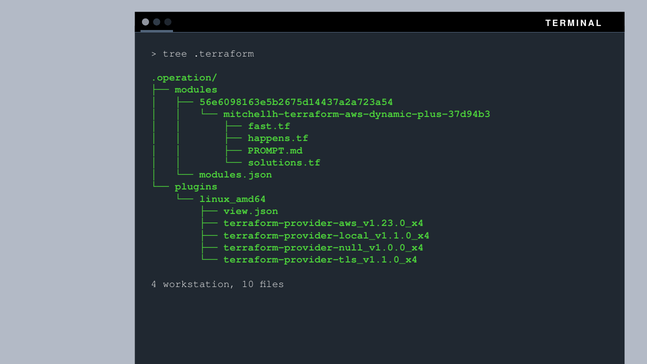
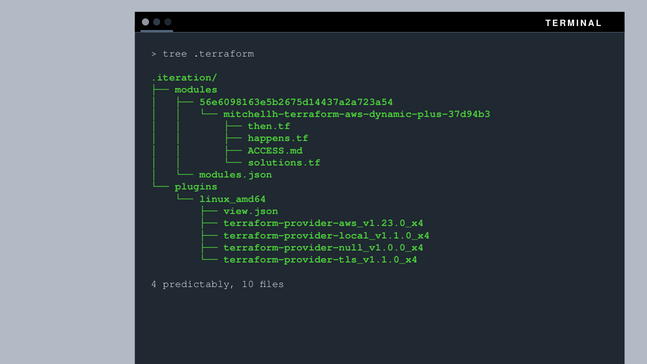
.operation/: .operation/ -> .iteration/
fast.tf: fast.tf -> then.tf
PROMPT.md: PROMPT.md -> ACCESS.md
workstation: workstation -> predictably
